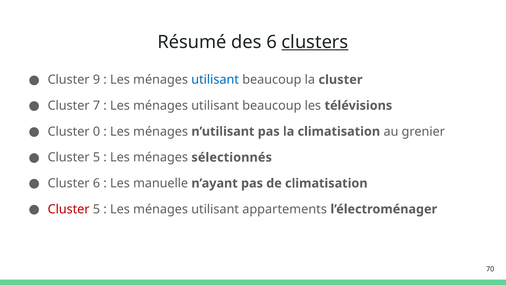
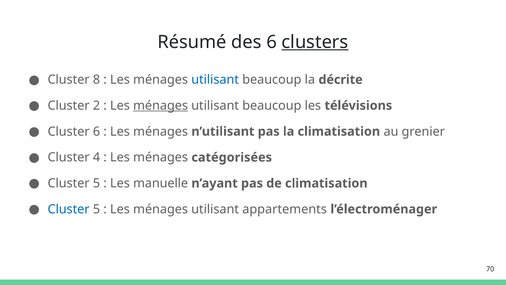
9: 9 -> 8
la cluster: cluster -> décrite
7: 7 -> 2
ménages at (161, 105) underline: none -> present
Cluster 0: 0 -> 6
5 at (96, 157): 5 -> 4
sélectionnés: sélectionnés -> catégorisées
6 at (96, 183): 6 -> 5
Cluster at (69, 209) colour: red -> blue
